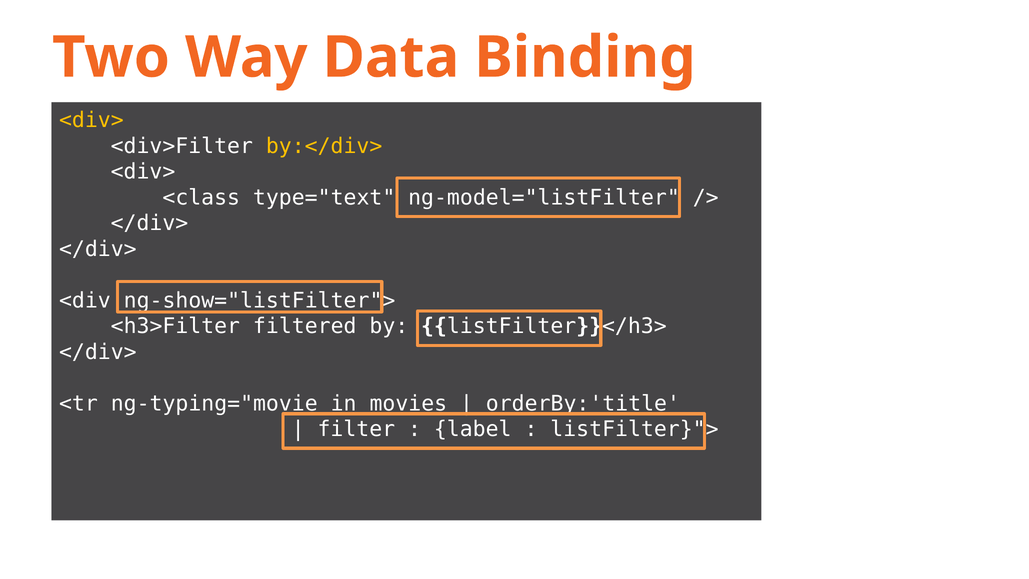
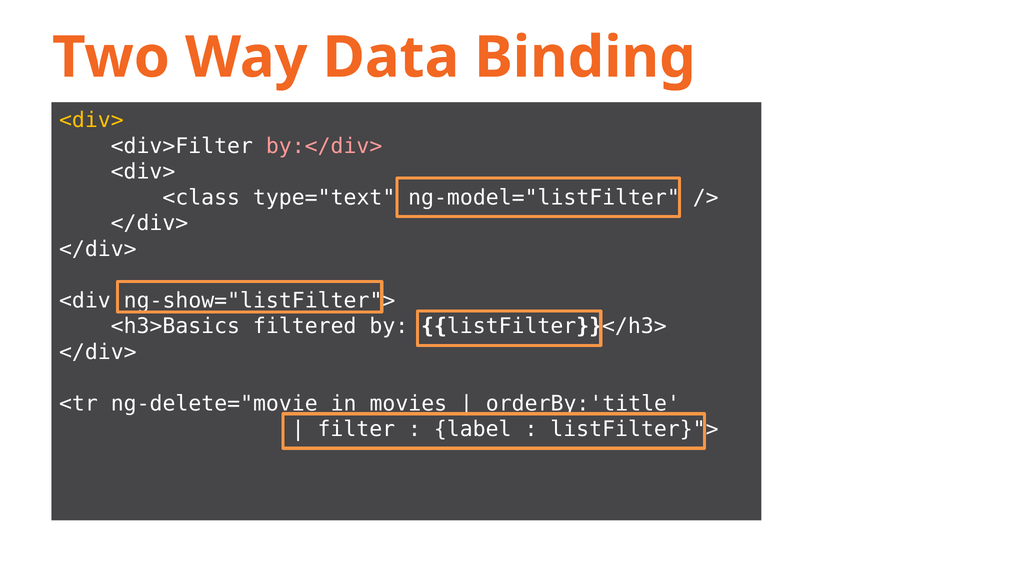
by:</div> colour: yellow -> pink
<h3>Filter: <h3>Filter -> <h3>Basics
ng-typing="movie: ng-typing="movie -> ng-delete="movie
